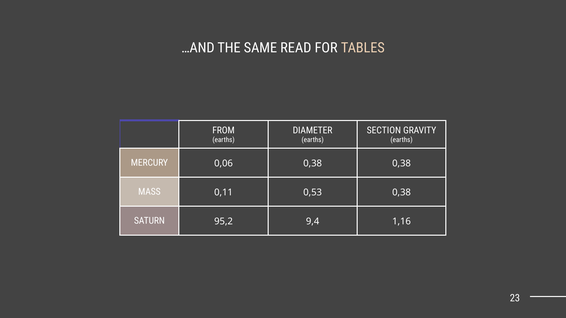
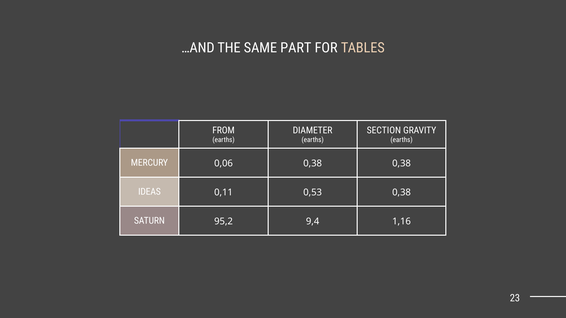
READ: READ -> PART
MASS: MASS -> IDEAS
